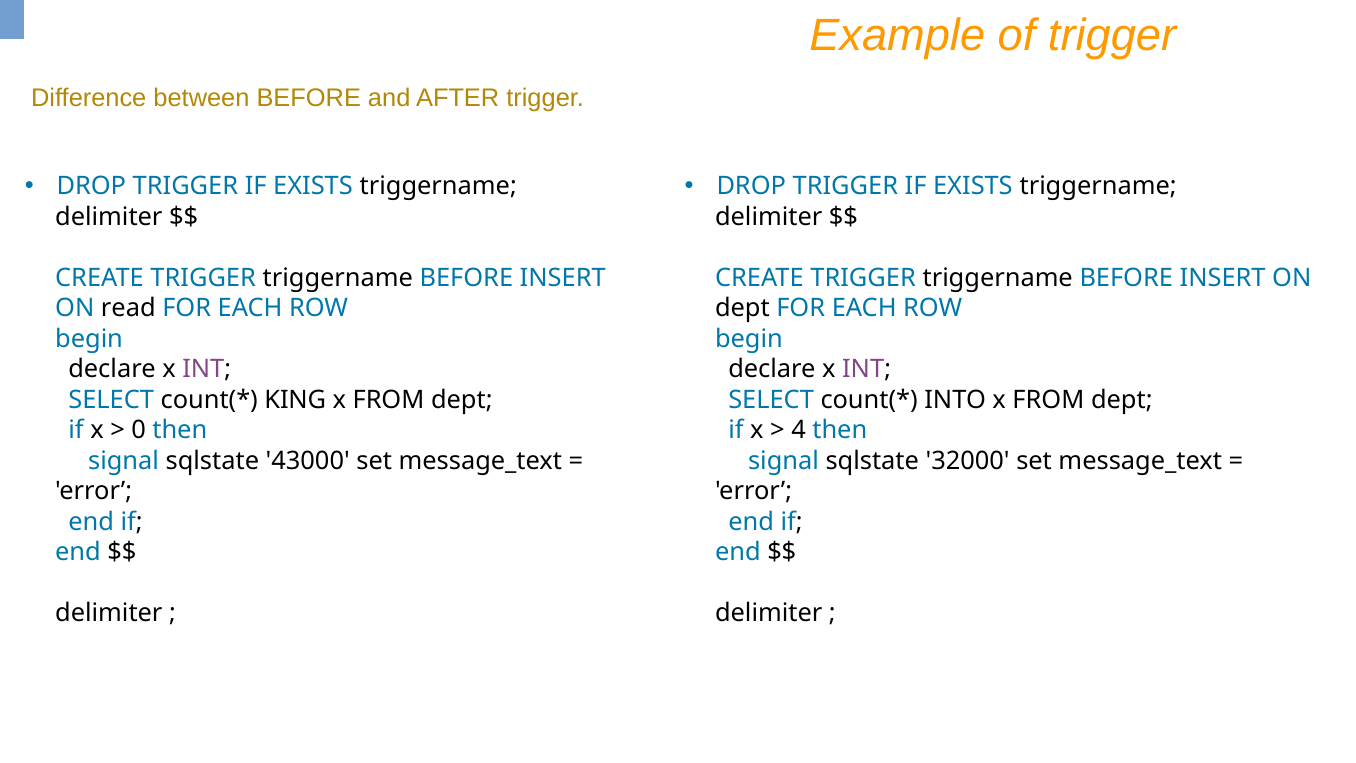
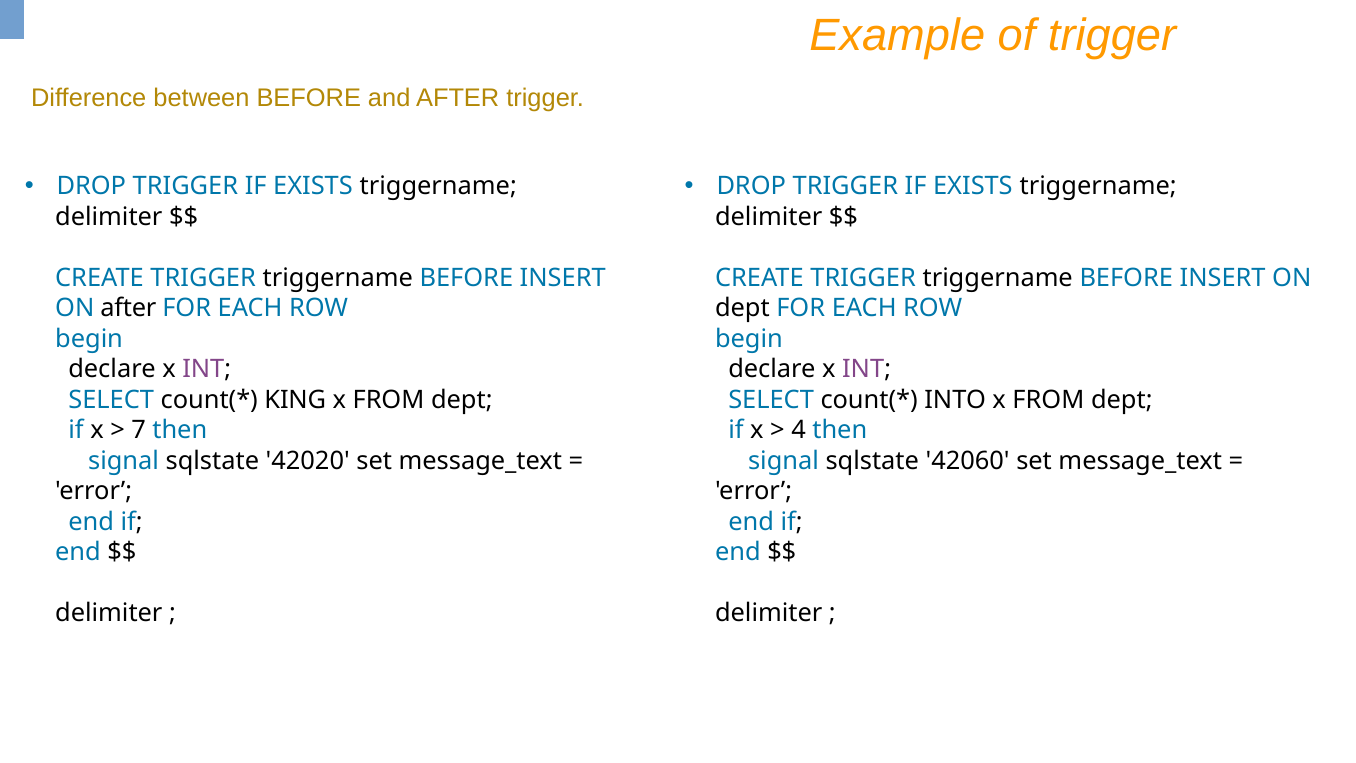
ON read: read -> after
0: 0 -> 7
43000: 43000 -> 42020
32000: 32000 -> 42060
